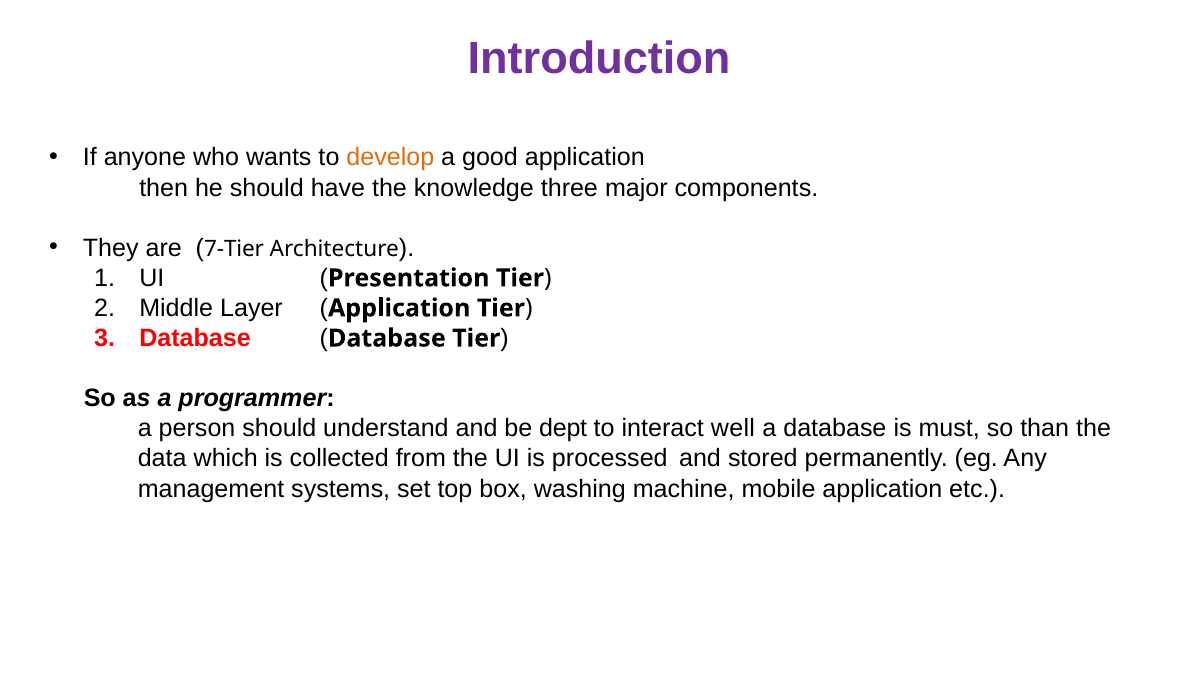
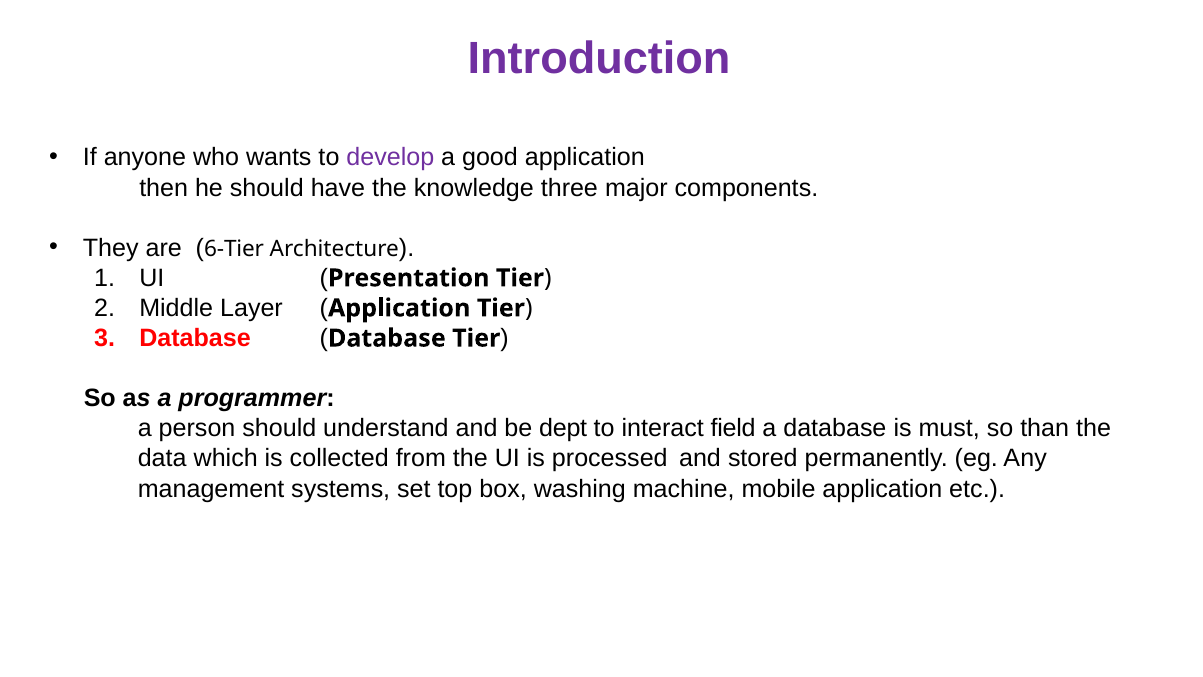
develop colour: orange -> purple
7-Tier: 7-Tier -> 6-Tier
well: well -> field
